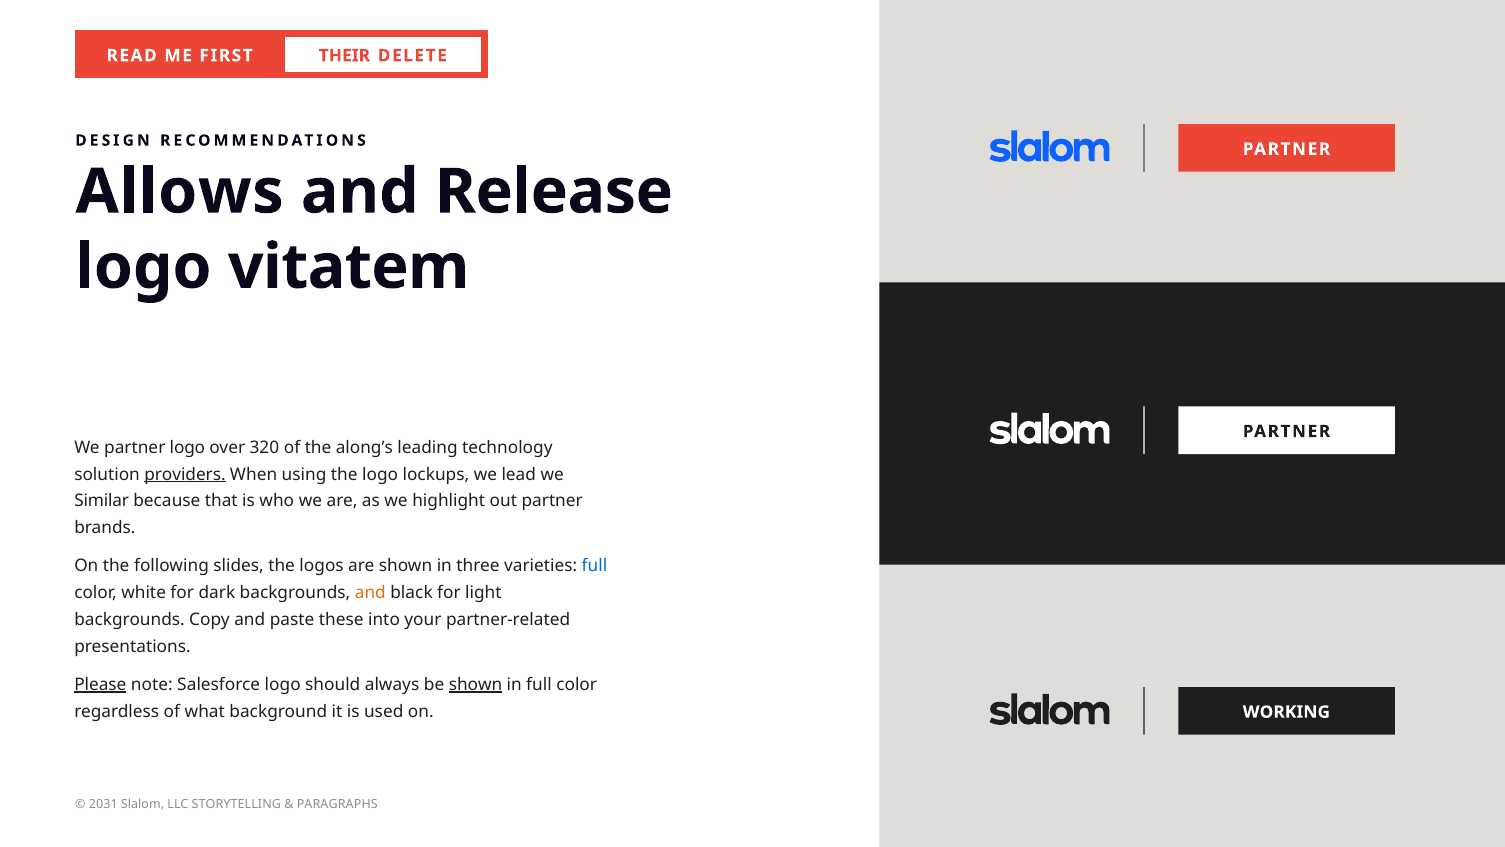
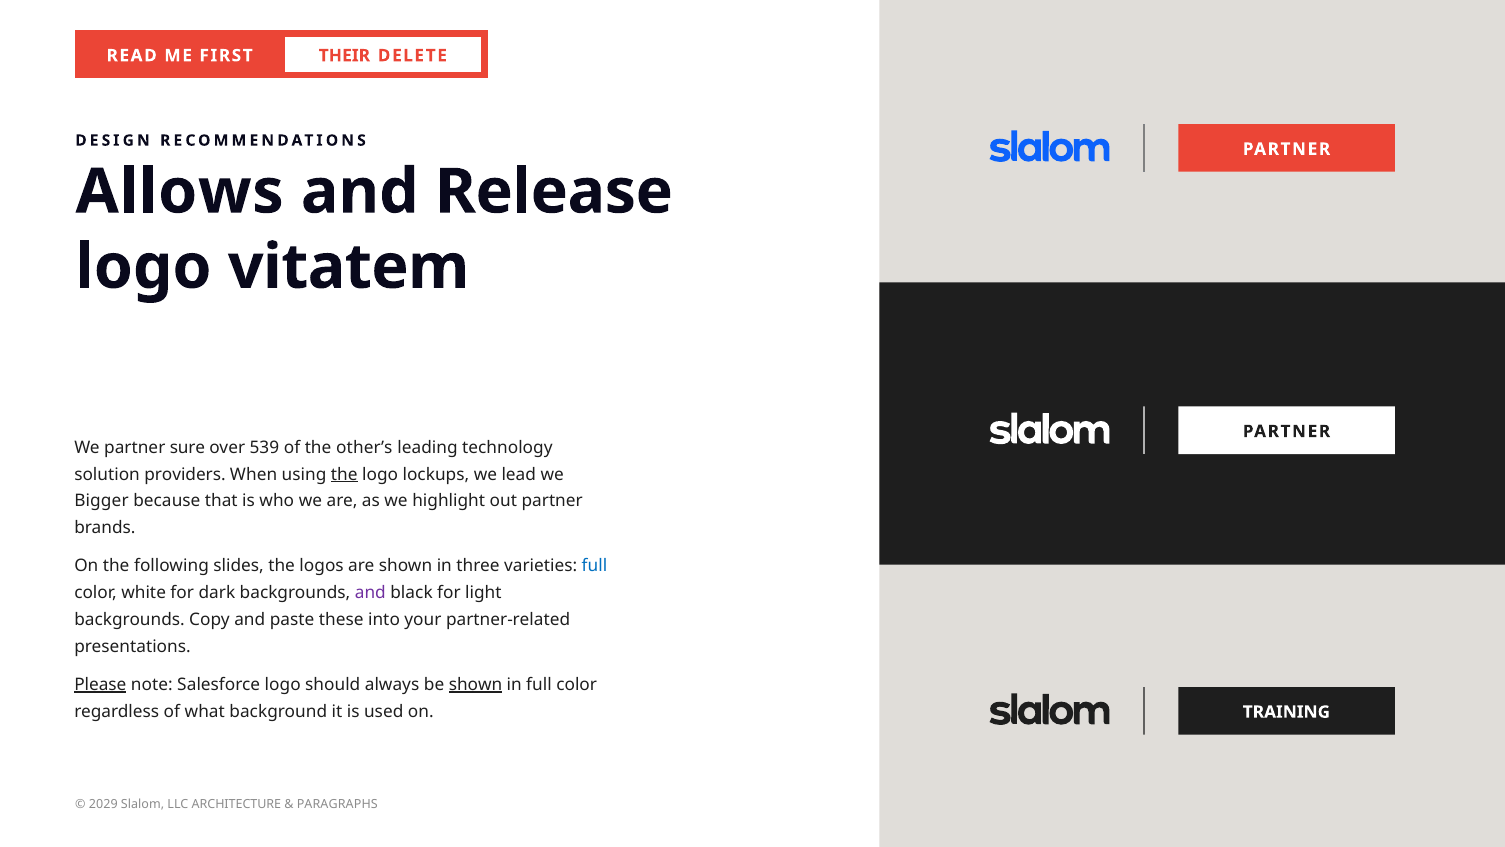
partner logo: logo -> sure
320: 320 -> 539
along’s: along’s -> other’s
providers underline: present -> none
the at (344, 474) underline: none -> present
Similar: Similar -> Bigger
and at (370, 593) colour: orange -> purple
WORKING: WORKING -> TRAINING
2031: 2031 -> 2029
STORYTELLING: STORYTELLING -> ARCHITECTURE
